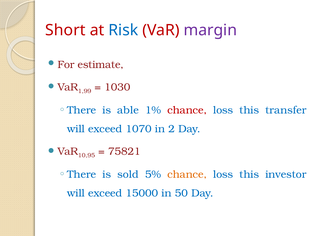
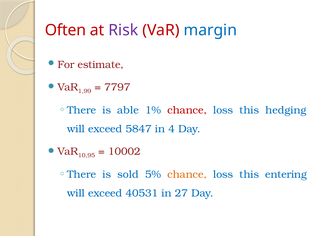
Short: Short -> Often
Risk colour: blue -> purple
margin colour: purple -> blue
1030: 1030 -> 7797
transfer: transfer -> hedging
1070: 1070 -> 5847
2: 2 -> 4
75821: 75821 -> 10002
investor: investor -> entering
15000: 15000 -> 40531
50: 50 -> 27
